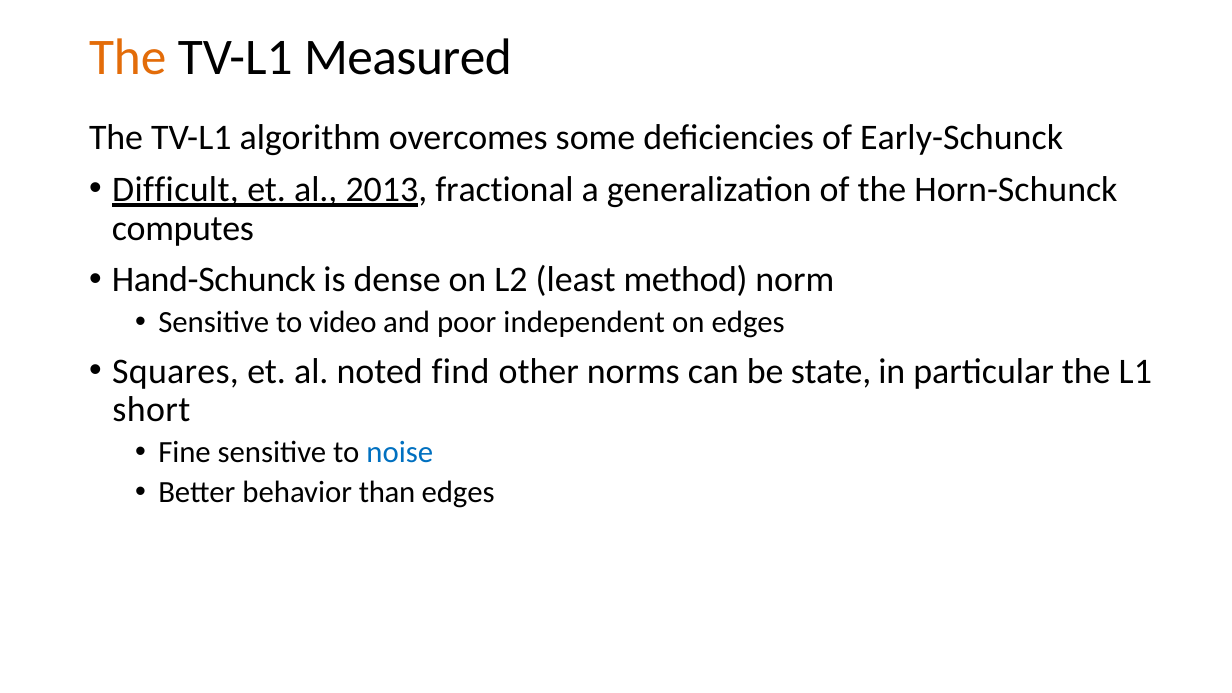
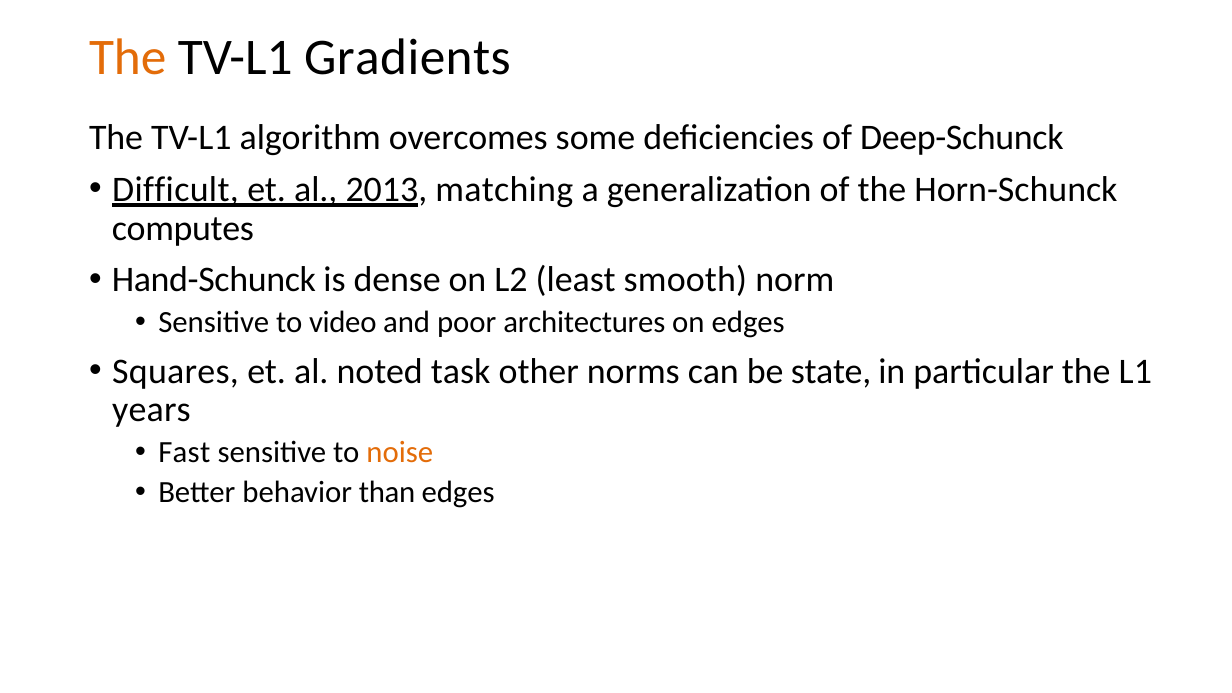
Measured: Measured -> Gradients
Early-Schunck: Early-Schunck -> Deep-Schunck
fractional: fractional -> matching
method: method -> smooth
independent: independent -> architectures
find: find -> task
short: short -> years
Fine: Fine -> Fast
noise colour: blue -> orange
